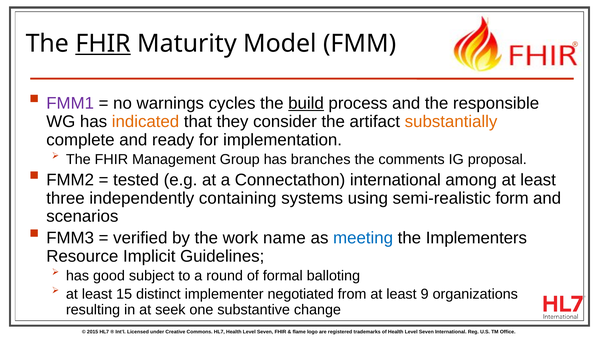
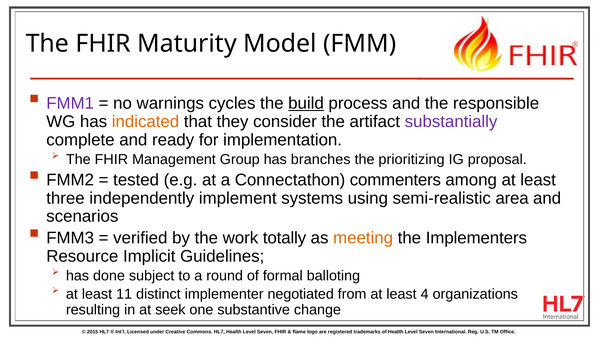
FHIR at (103, 44) underline: present -> none
substantially colour: orange -> purple
comments: comments -> prioritizing
Connectathon international: international -> commenters
containing: containing -> implement
form: form -> area
name: name -> totally
meeting colour: blue -> orange
good: good -> done
15: 15 -> 11
9: 9 -> 4
